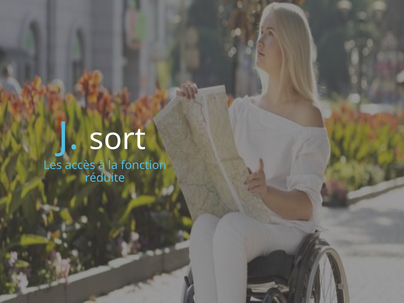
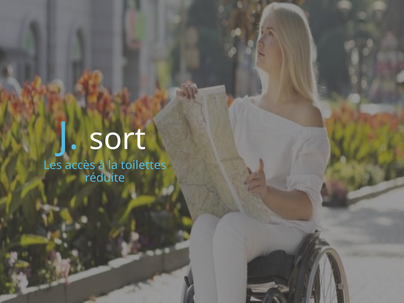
fonction: fonction -> toilettes
